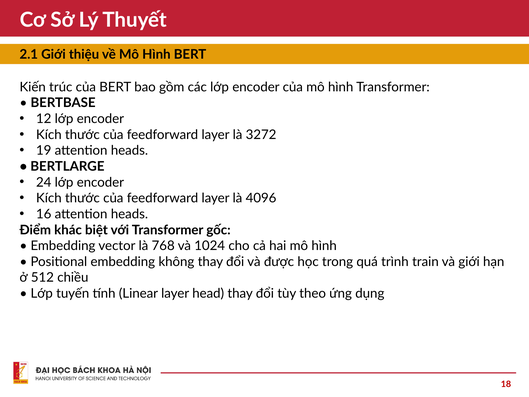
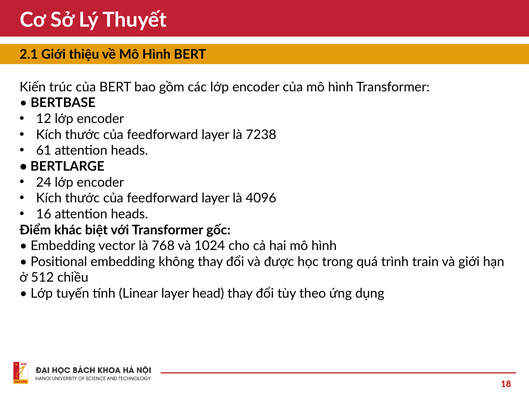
3272: 3272 -> 7238
19: 19 -> 61
